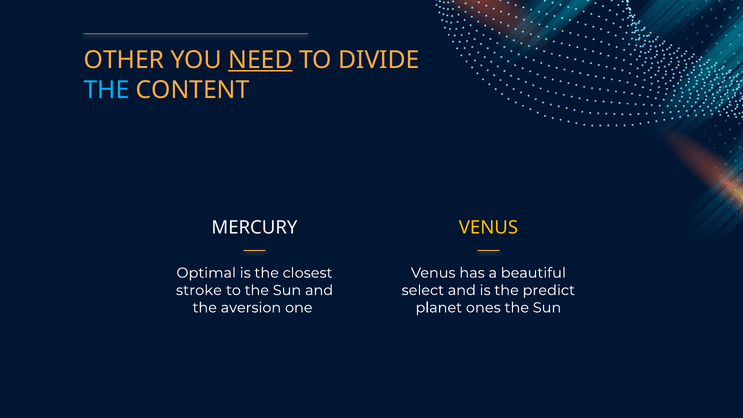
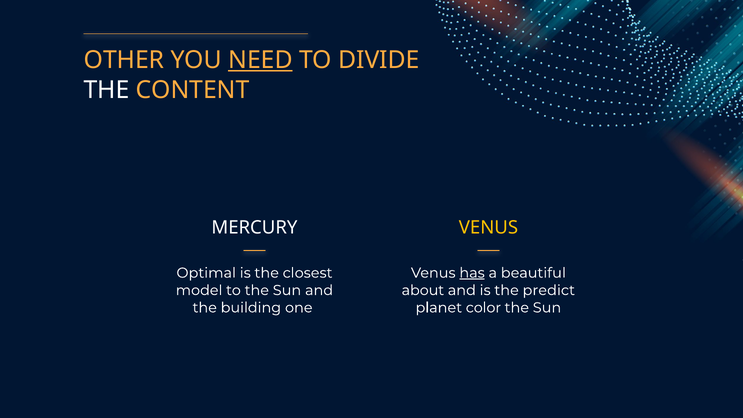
THE at (107, 90) colour: light blue -> white
has underline: none -> present
stroke: stroke -> model
select: select -> about
aversion: aversion -> building
ones: ones -> color
